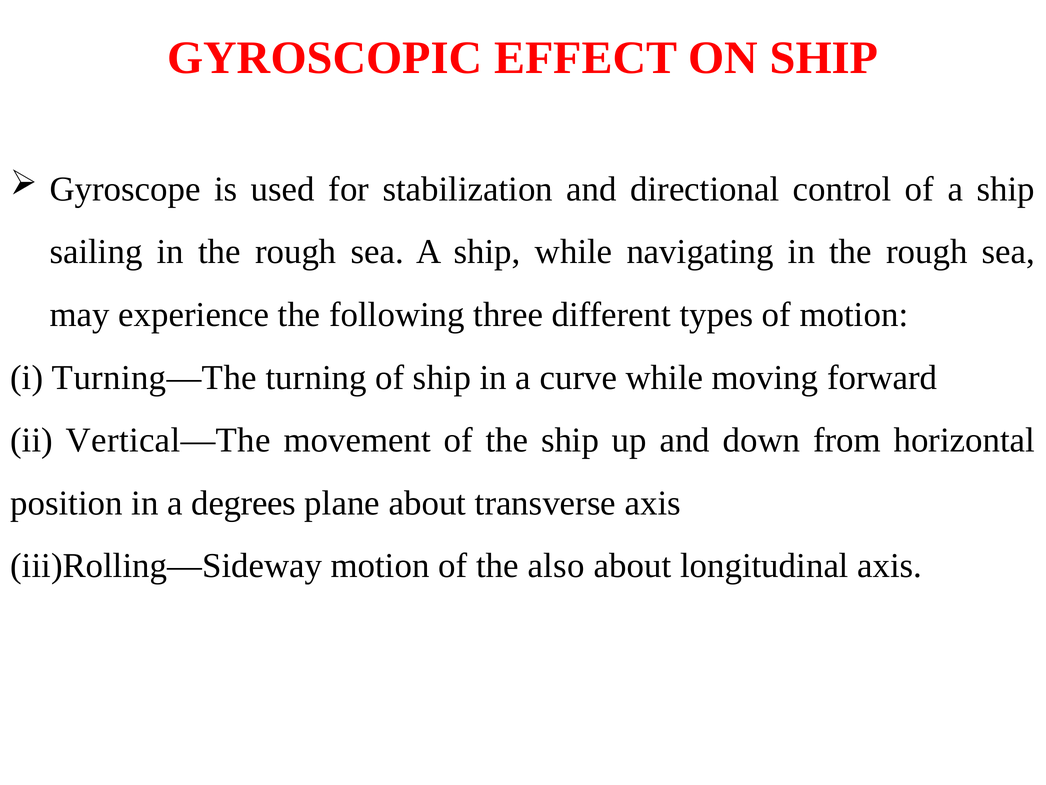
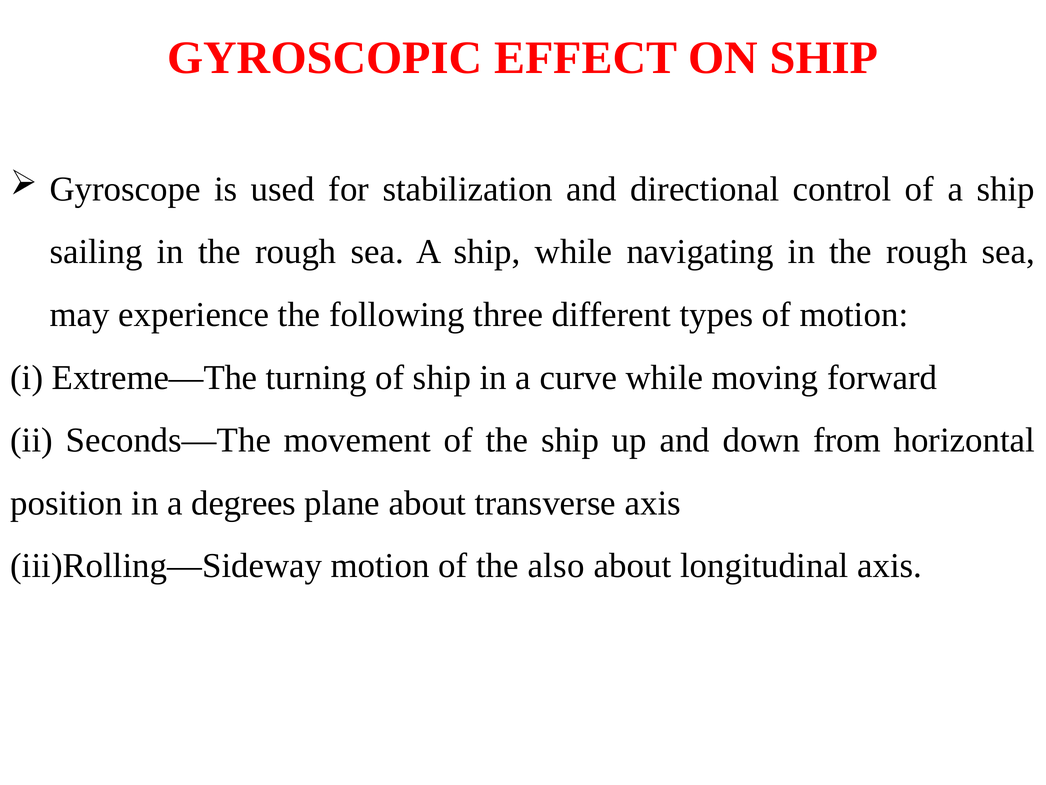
Turning—The: Turning—The -> Extreme—The
Vertical—The: Vertical—The -> Seconds—The
